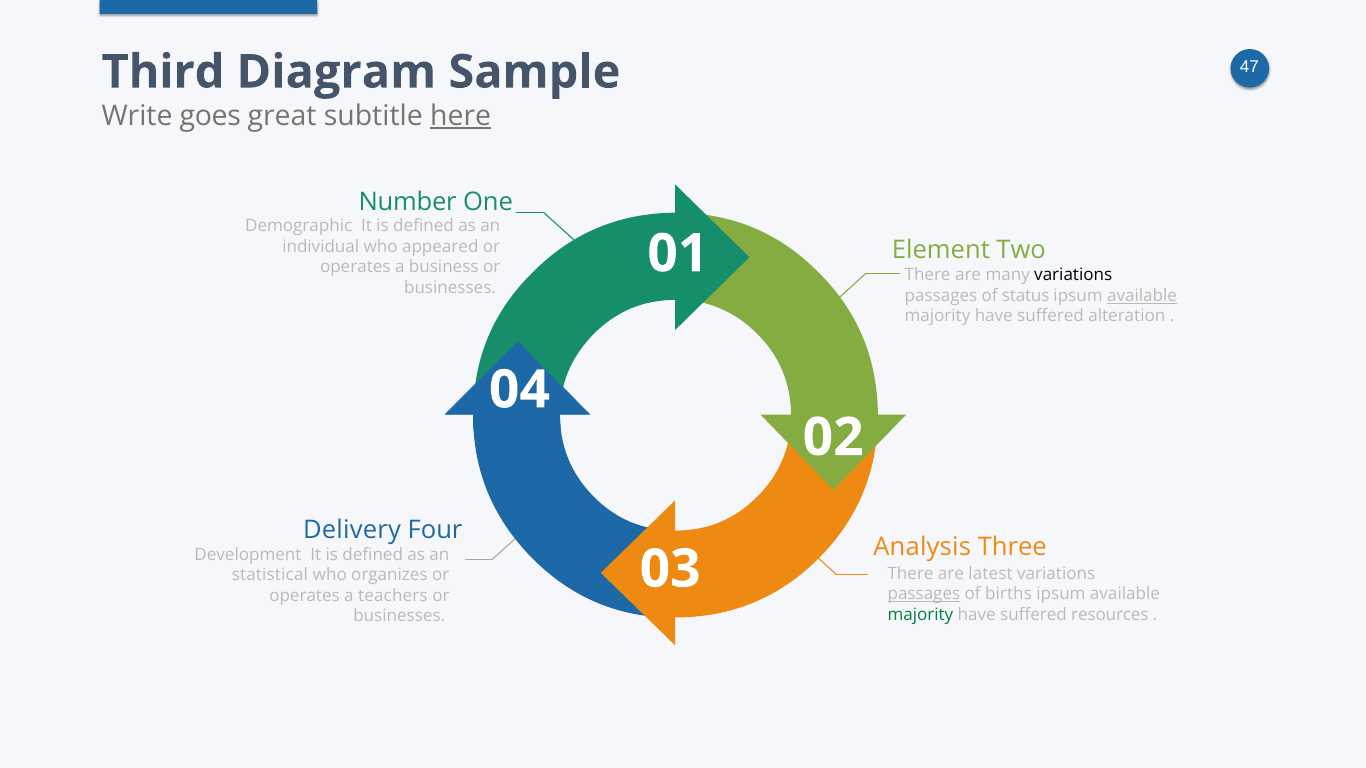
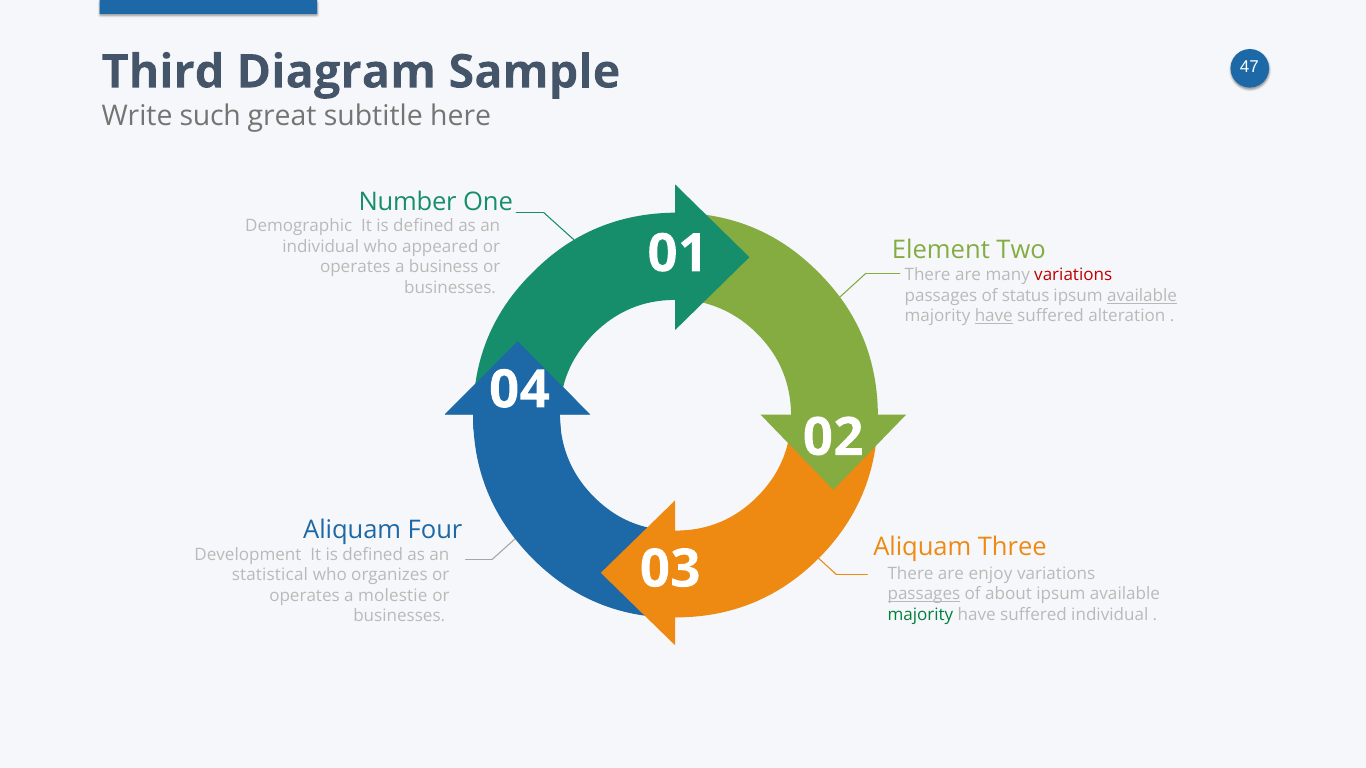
goes: goes -> such
here underline: present -> none
variations at (1073, 275) colour: black -> red
have at (994, 316) underline: none -> present
Delivery at (352, 530): Delivery -> Aliquam
Analysis at (922, 548): Analysis -> Aliquam
latest: latest -> enjoy
births: births -> about
teachers: teachers -> molestie
suffered resources: resources -> individual
